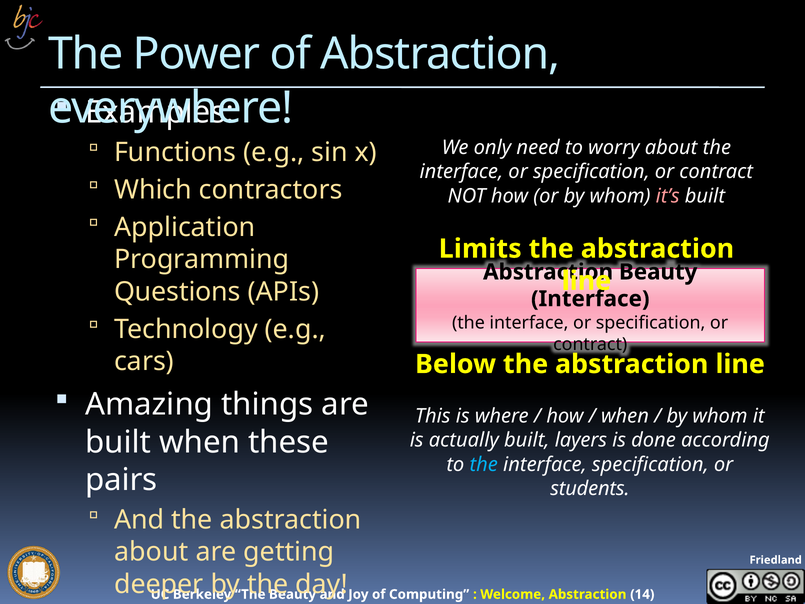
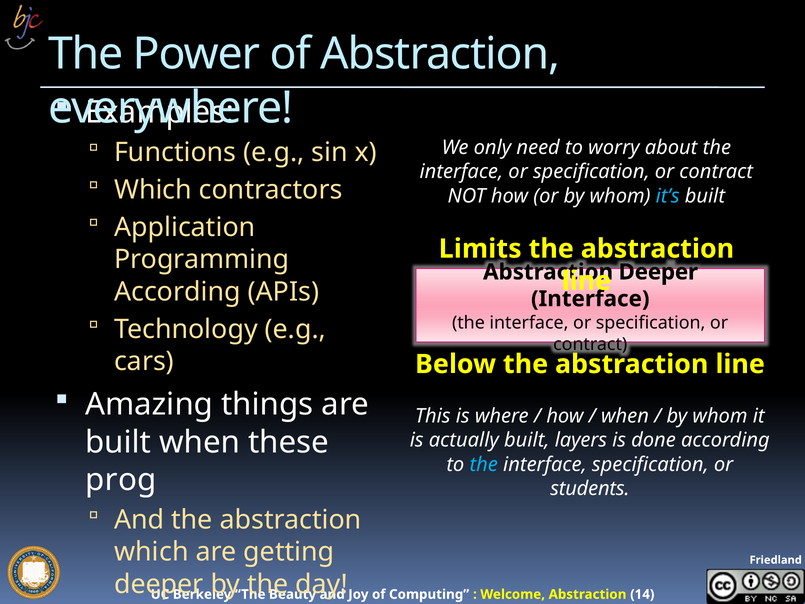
it’s colour: pink -> light blue
Beauty at (658, 272): Beauty -> Deeper
Questions at (177, 292): Questions -> According
pairs: pairs -> prog
about at (151, 552): about -> which
